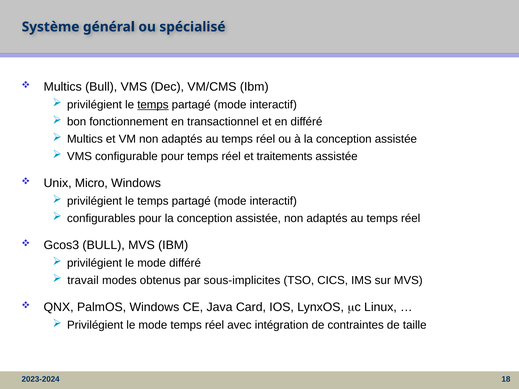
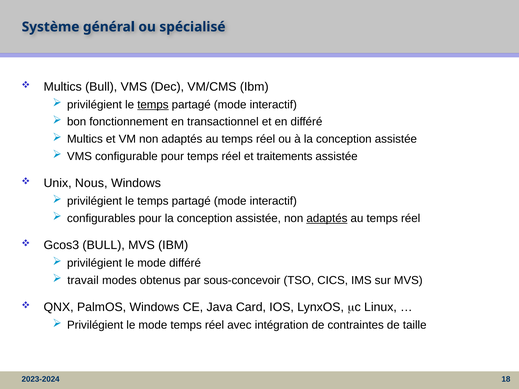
Micro: Micro -> Nous
adaptés at (327, 219) underline: none -> present
sous-implicites: sous-implicites -> sous-concevoir
